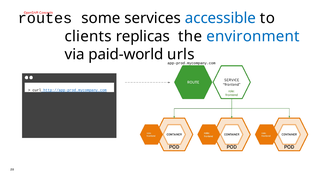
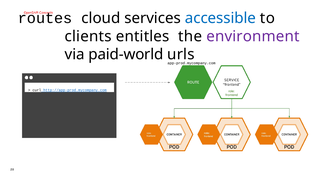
some: some -> cloud
replicas: replicas -> entitles
environment colour: blue -> purple
